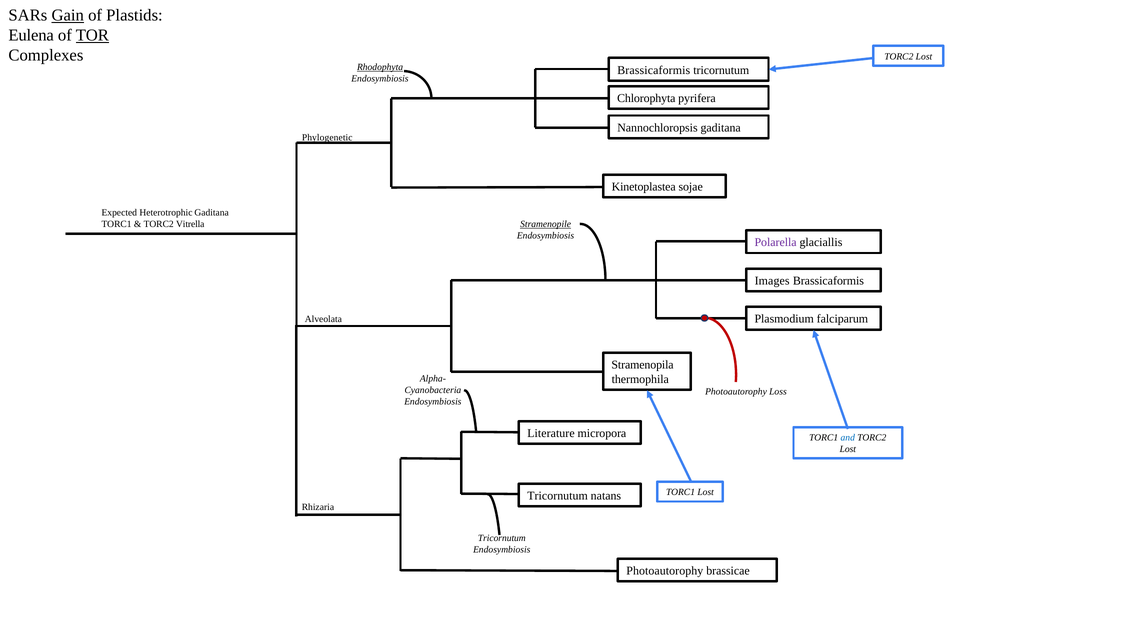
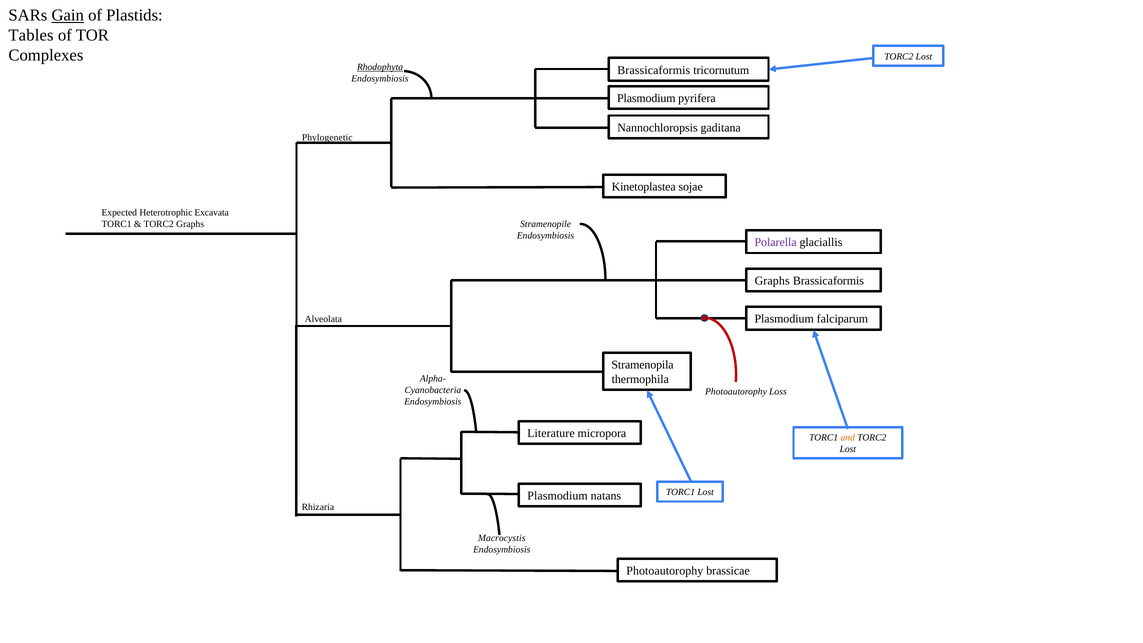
Eulena: Eulena -> Tables
TOR underline: present -> none
Chlorophyta at (646, 98): Chlorophyta -> Plasmodium
Heterotrophic Gaditana: Gaditana -> Excavata
TORC2 Vitrella: Vitrella -> Graphs
Stramenopile underline: present -> none
Images at (772, 281): Images -> Graphs
and colour: blue -> orange
Tricornutum at (558, 496): Tricornutum -> Plasmodium
Tricornutum at (502, 538): Tricornutum -> Macrocystis
